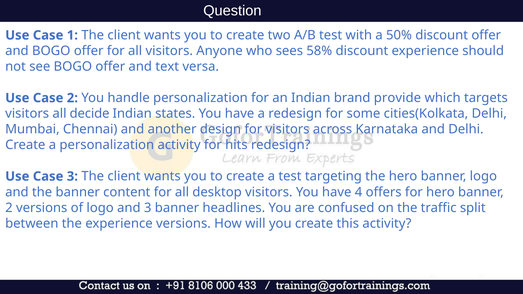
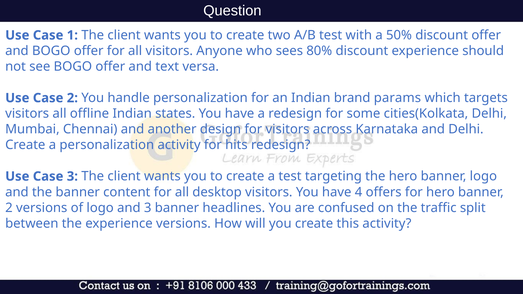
58%: 58% -> 80%
provide: provide -> params
decide: decide -> offline
